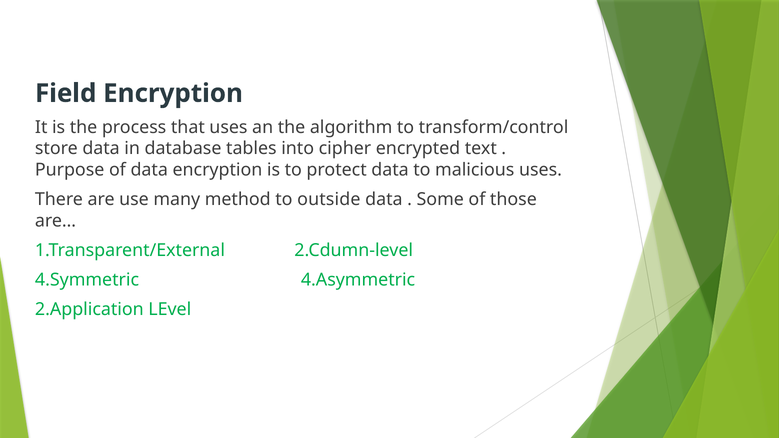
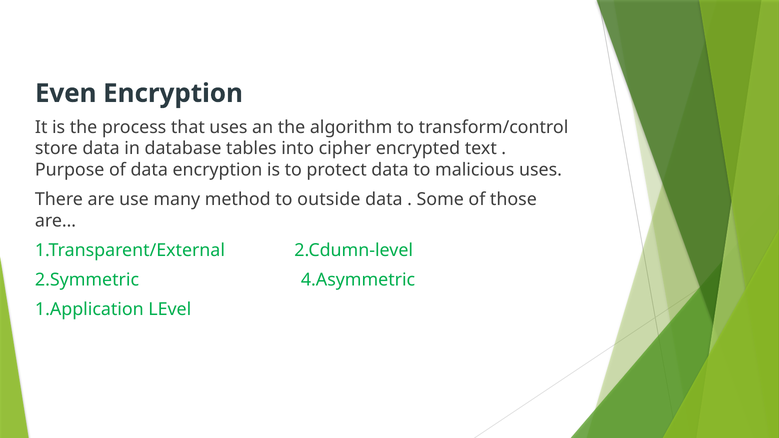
Field: Field -> Even
4.Symmetric: 4.Symmetric -> 2.Symmetric
2.Application: 2.Application -> 1.Application
